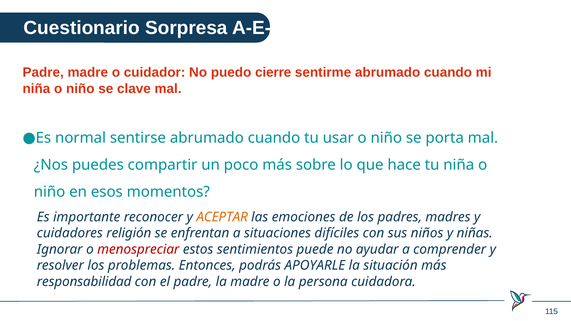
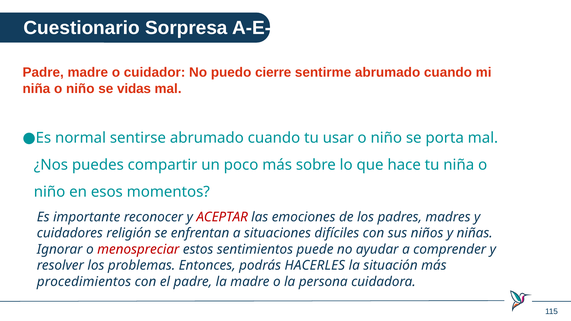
clave: clave -> vidas
ACEPTAR colour: orange -> red
APOYARLE: APOYARLE -> HACERLES
responsabilidad: responsabilidad -> procedimientos
